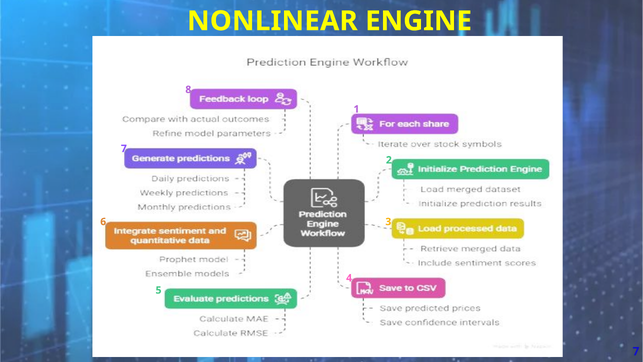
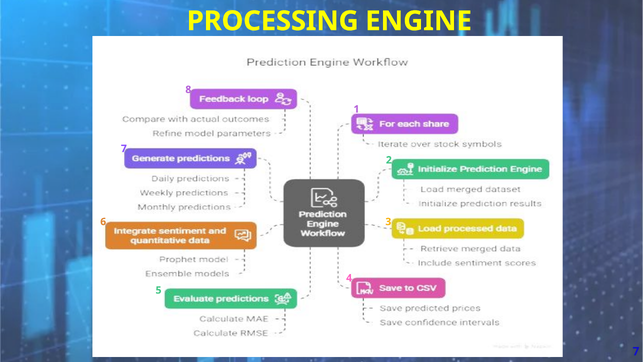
NONLINEAR: NONLINEAR -> PROCESSING
